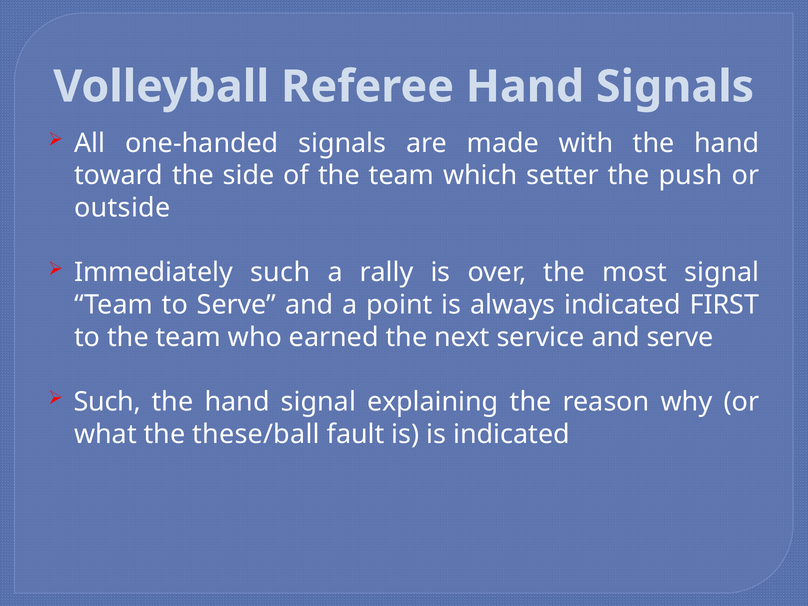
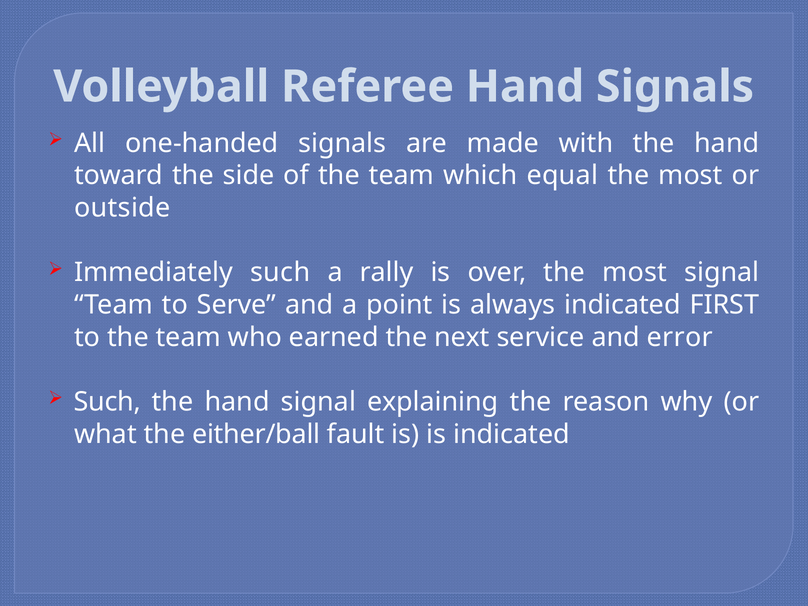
setter: setter -> equal
push at (690, 176): push -> most
and serve: serve -> error
these/ball: these/ball -> either/ball
